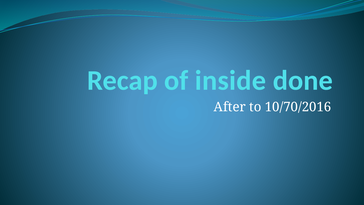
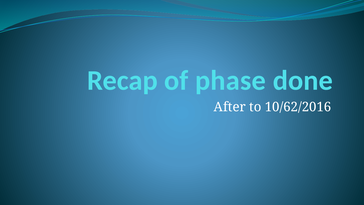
inside: inside -> phase
10/70/2016: 10/70/2016 -> 10/62/2016
